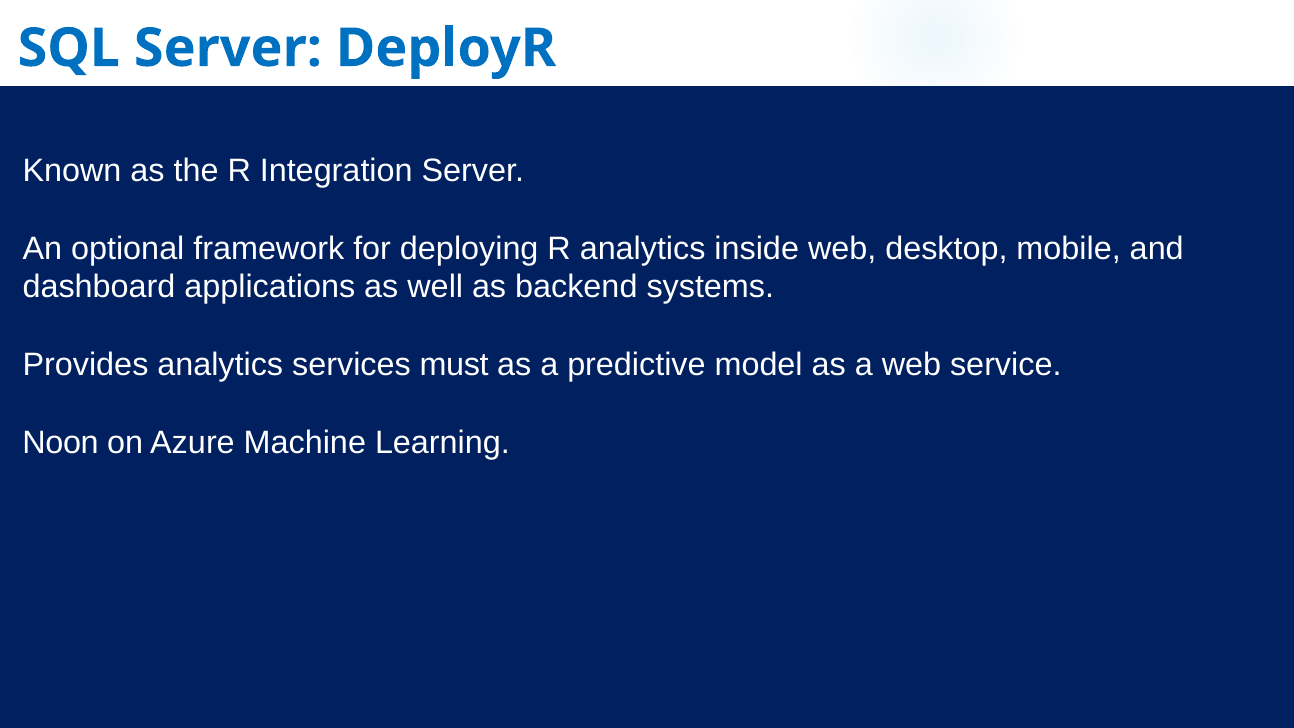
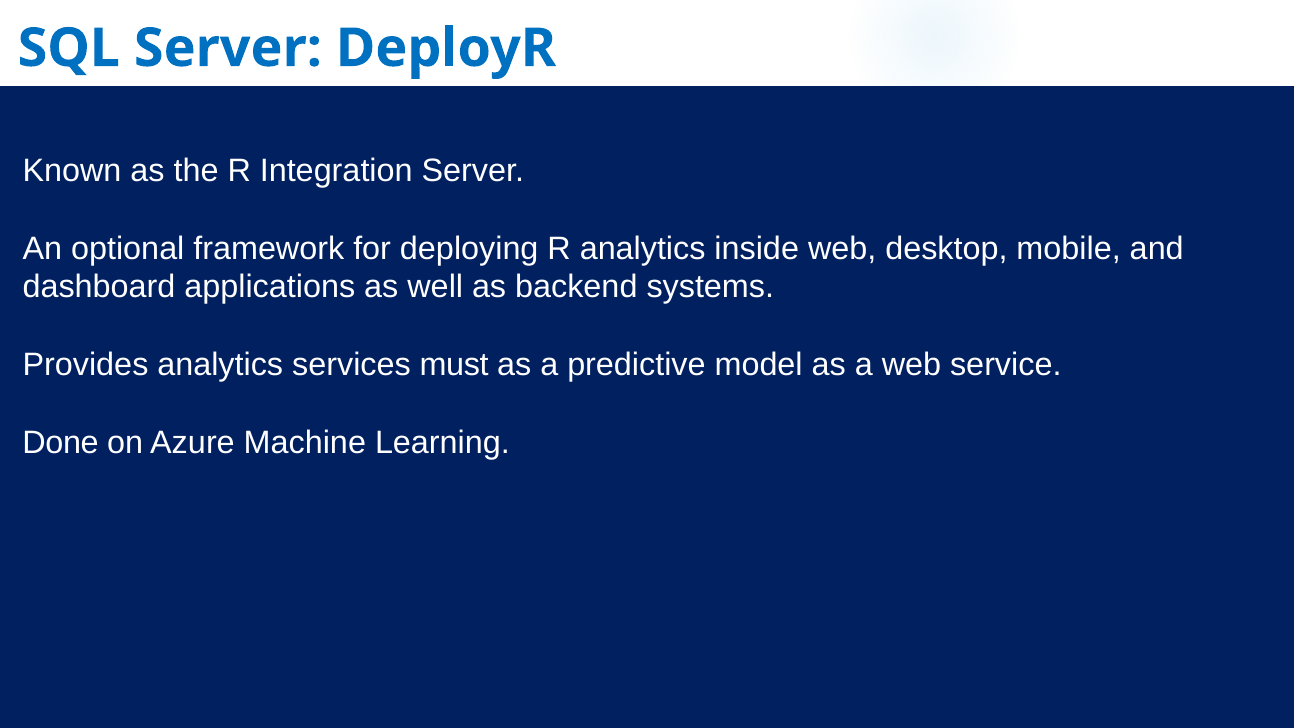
Noon: Noon -> Done
